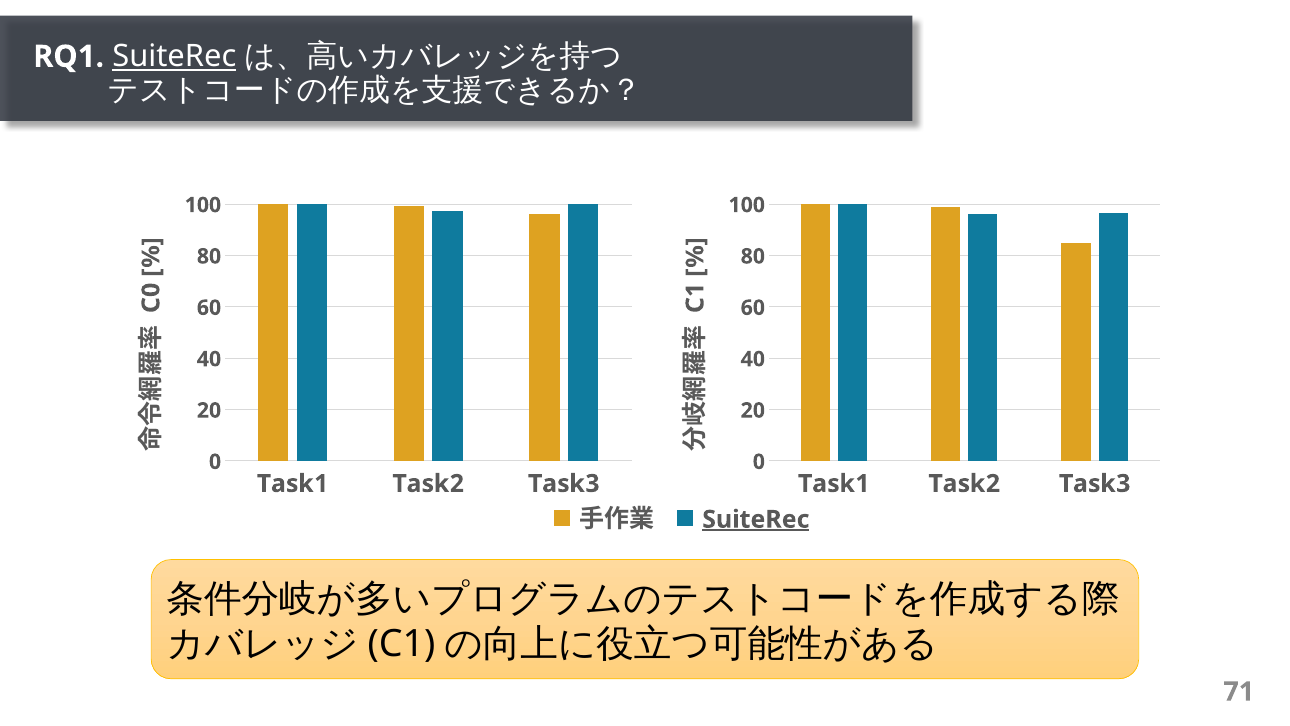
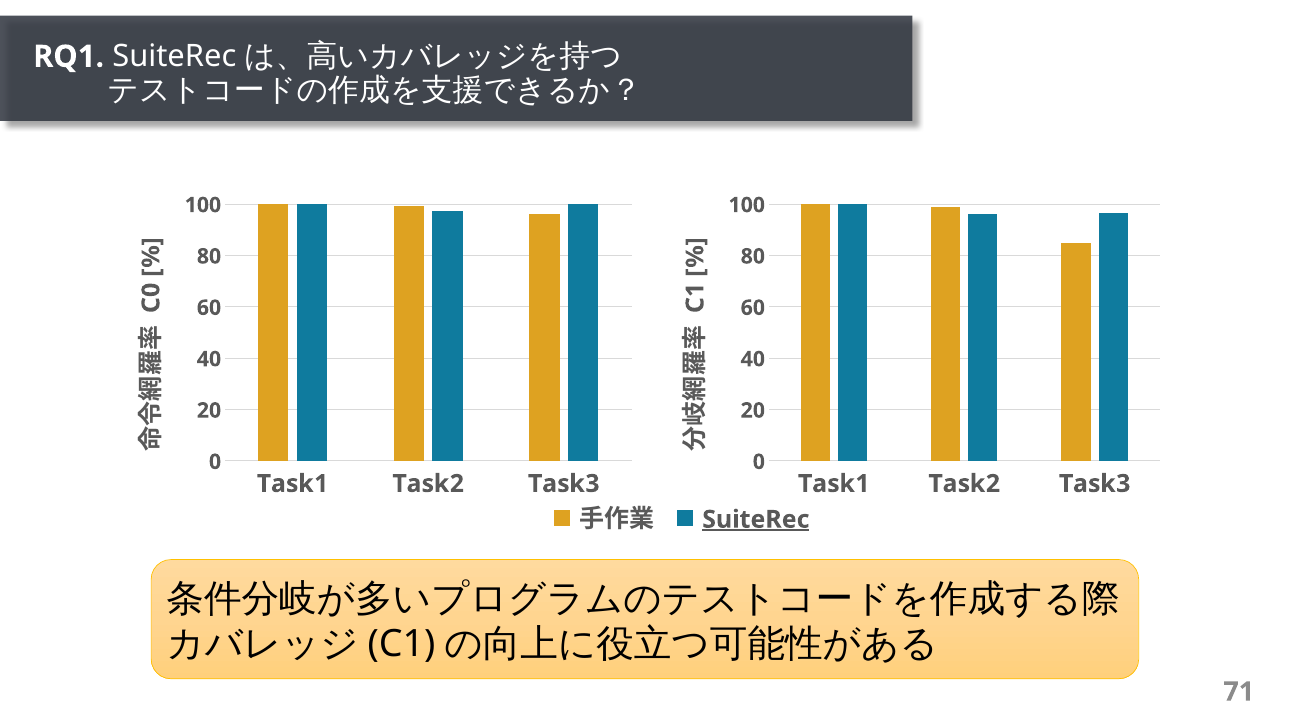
SuiteRec at (174, 57) underline: present -> none
